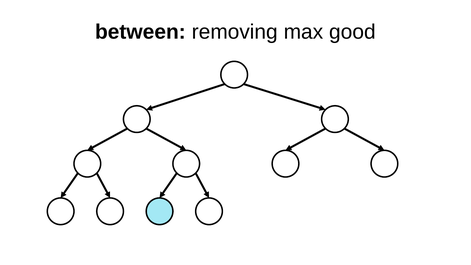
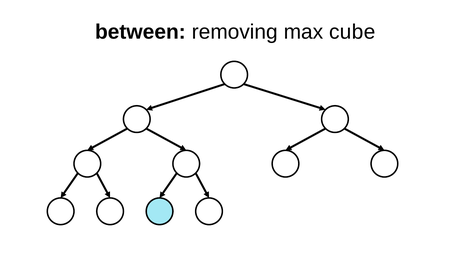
good: good -> cube
